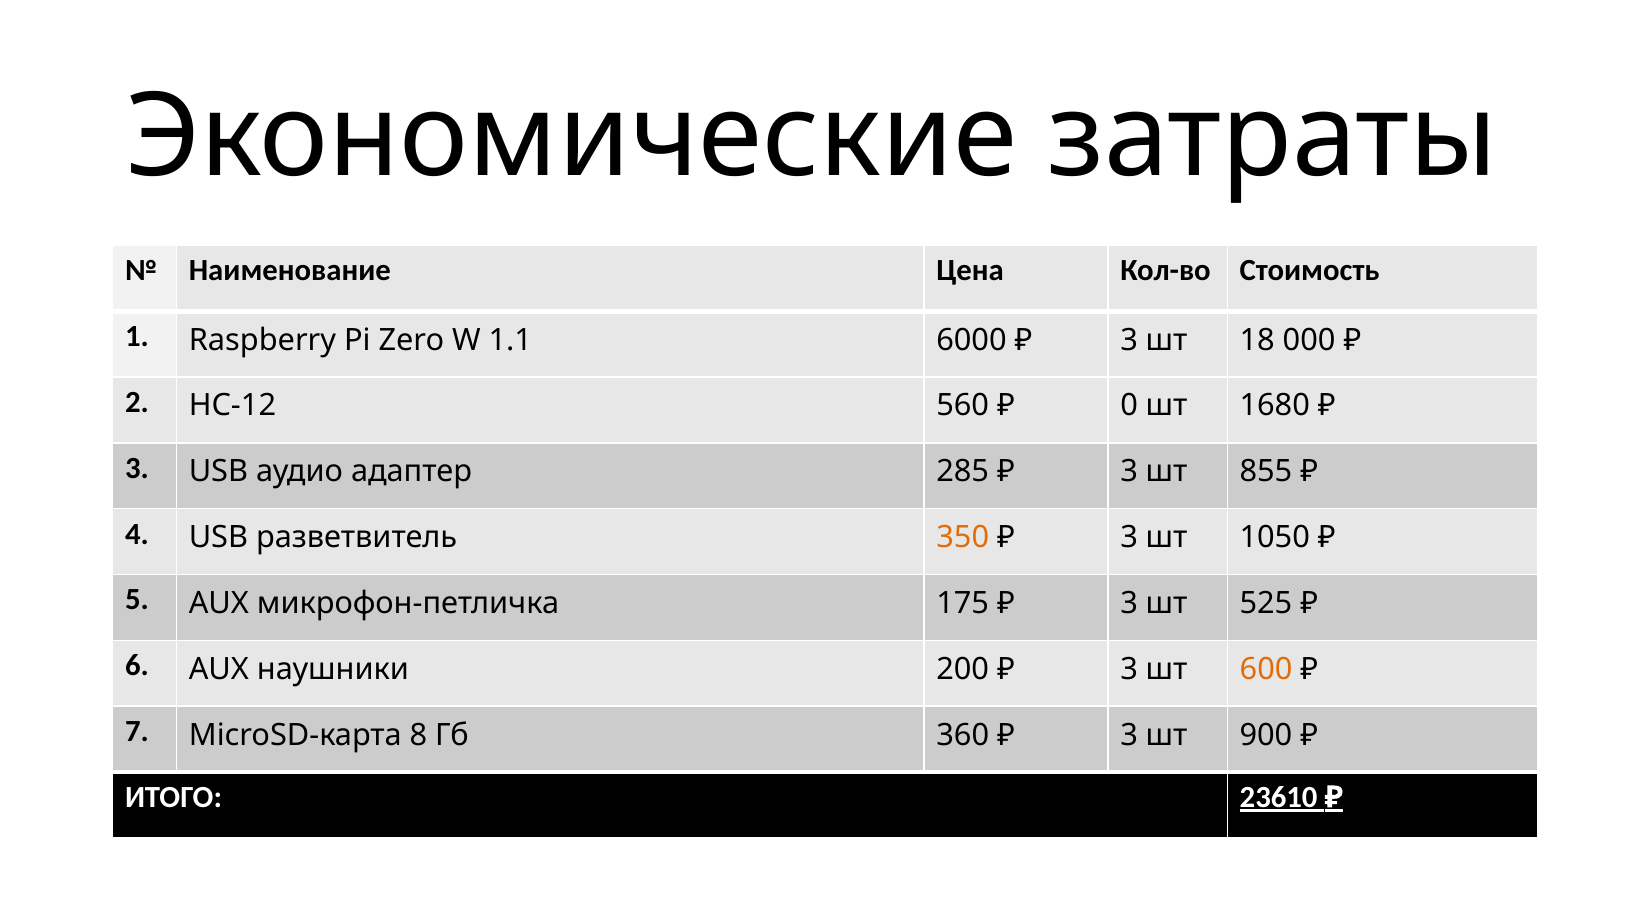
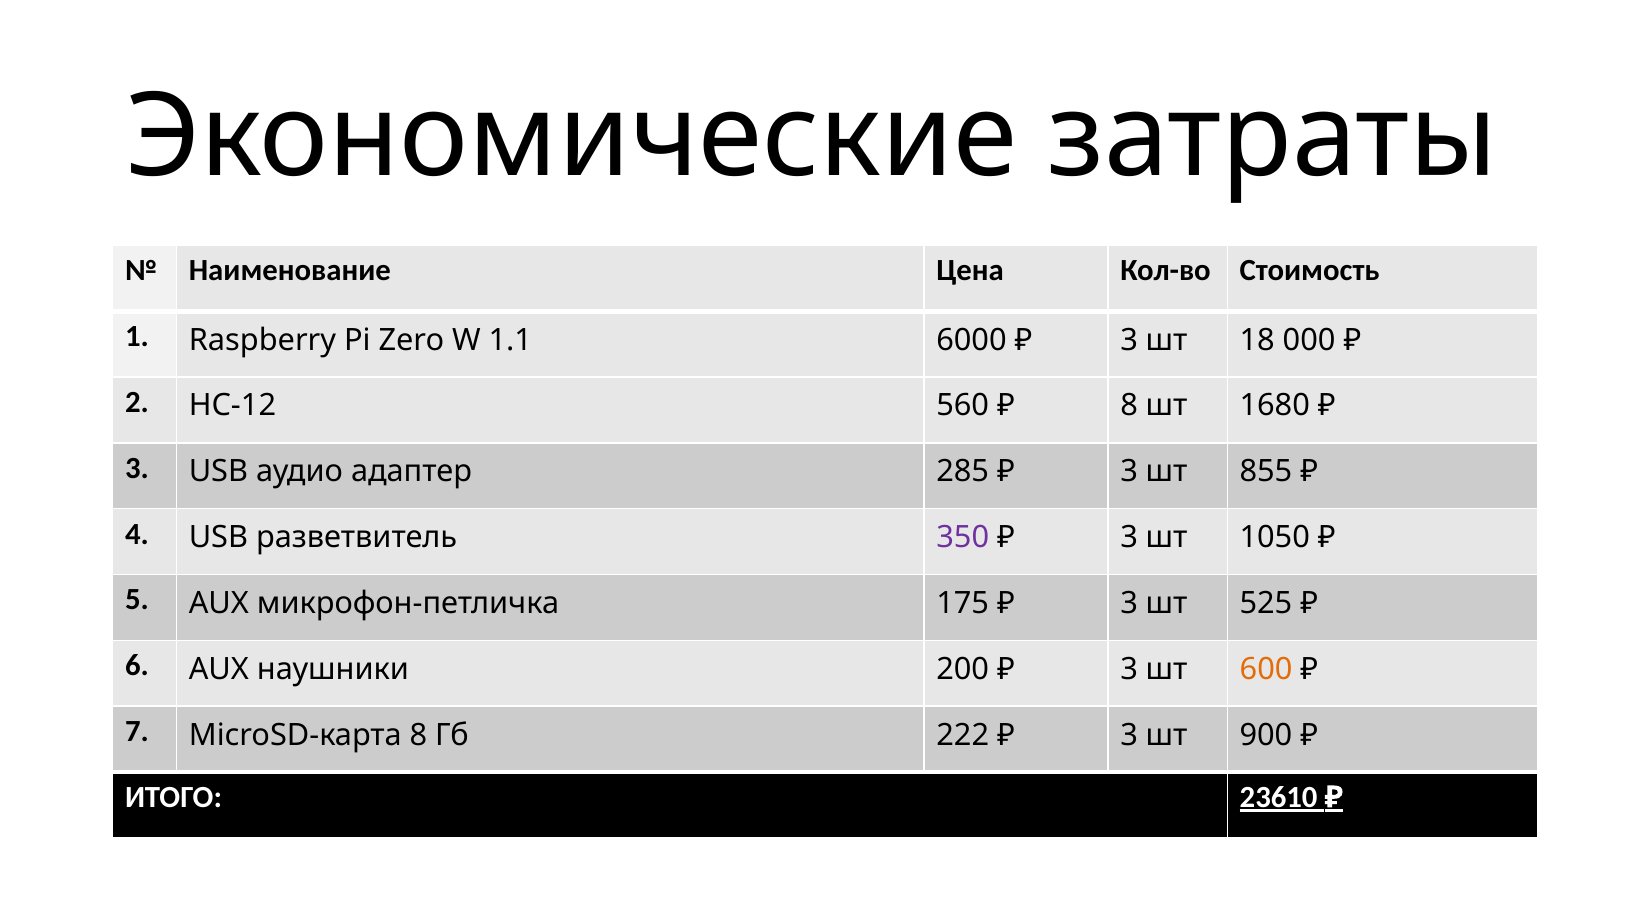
0 at (1129, 406): 0 -> 8
350 colour: orange -> purple
360: 360 -> 222
